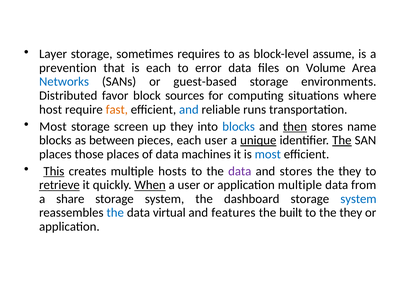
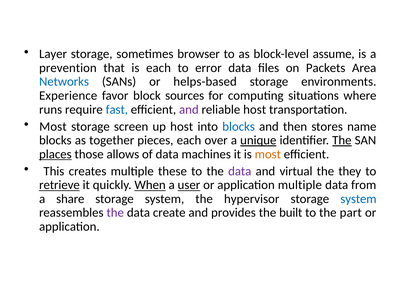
requires: requires -> browser
Volume: Volume -> Packets
guest-based: guest-based -> helps-based
Distributed: Distributed -> Experience
host: host -> runs
fast colour: orange -> blue
and at (189, 109) colour: blue -> purple
reliable runs: runs -> host
up they: they -> host
then underline: present -> none
between: between -> together
each user: user -> over
places at (55, 154) underline: none -> present
those places: places -> allows
most at (268, 154) colour: blue -> orange
This underline: present -> none
hosts: hosts -> these
and stores: stores -> virtual
user at (189, 185) underline: none -> present
dashboard: dashboard -> hypervisor
the at (115, 213) colour: blue -> purple
virtual: virtual -> create
features: features -> provides
to the they: they -> part
